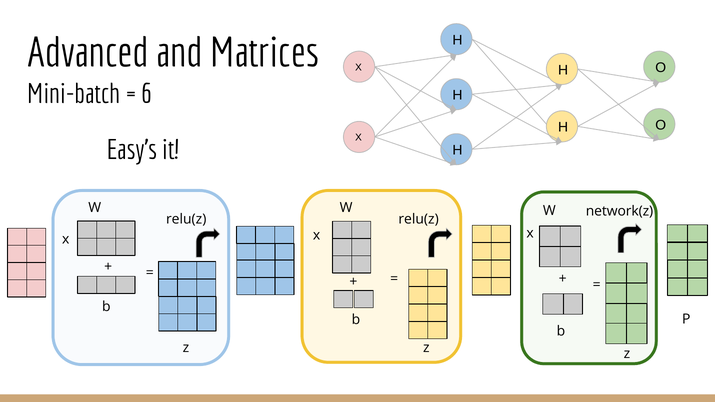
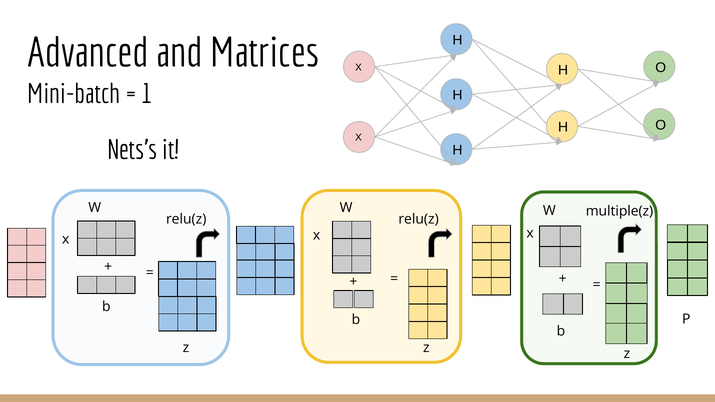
6: 6 -> 1
Easy’s: Easy’s -> Nets’s
network(z: network(z -> multiple(z
